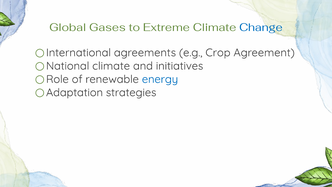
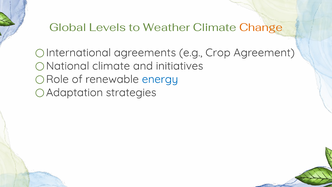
Gases: Gases -> Levels
Extreme: Extreme -> Weather
Change colour: blue -> orange
